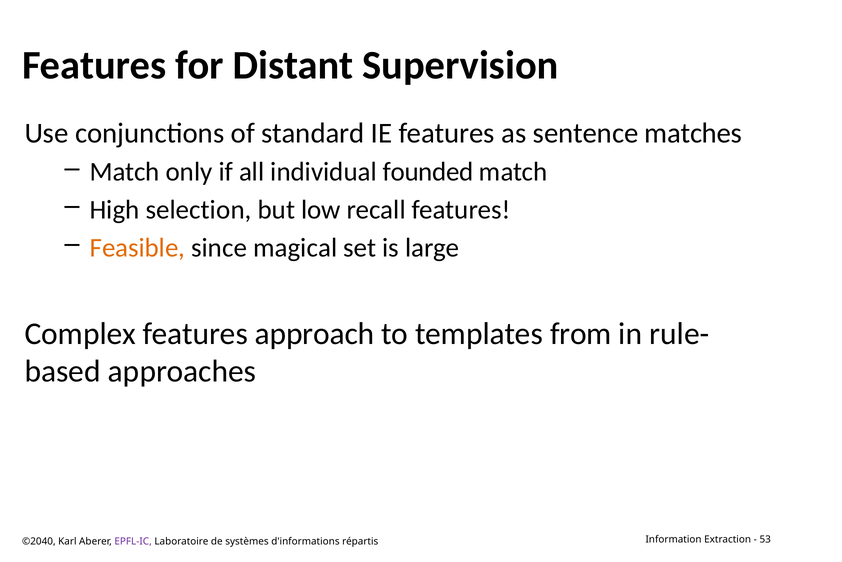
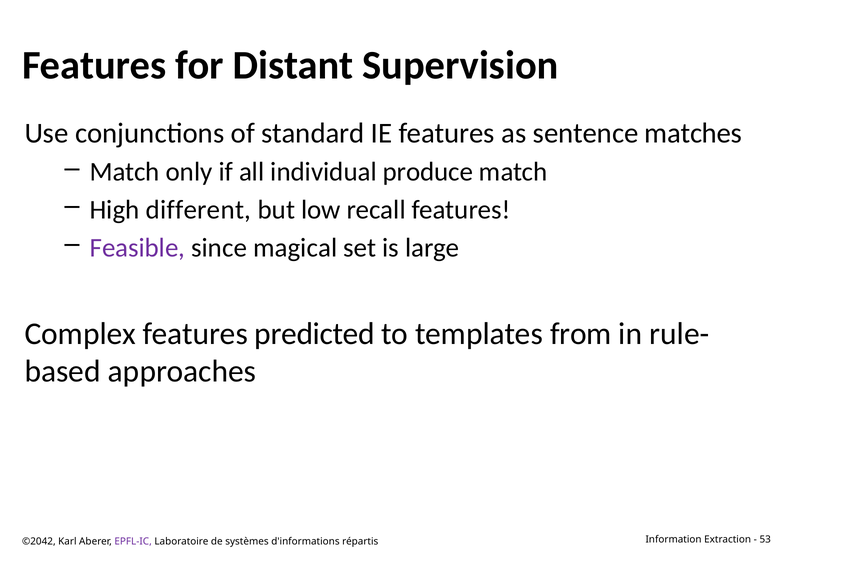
founded: founded -> produce
selection: selection -> different
Feasible colour: orange -> purple
approach: approach -> predicted
©2040: ©2040 -> ©2042
